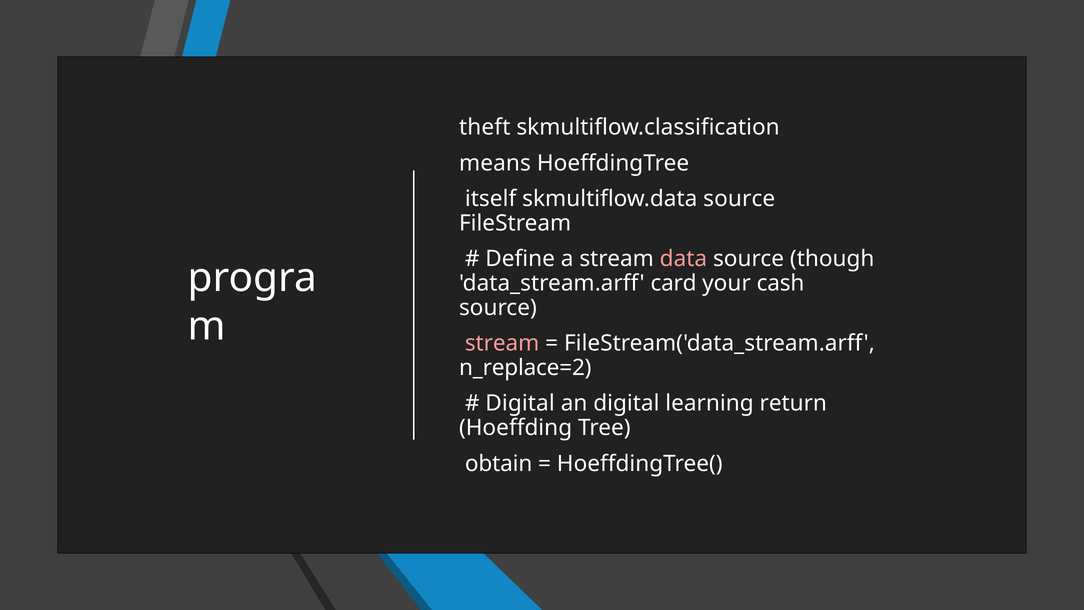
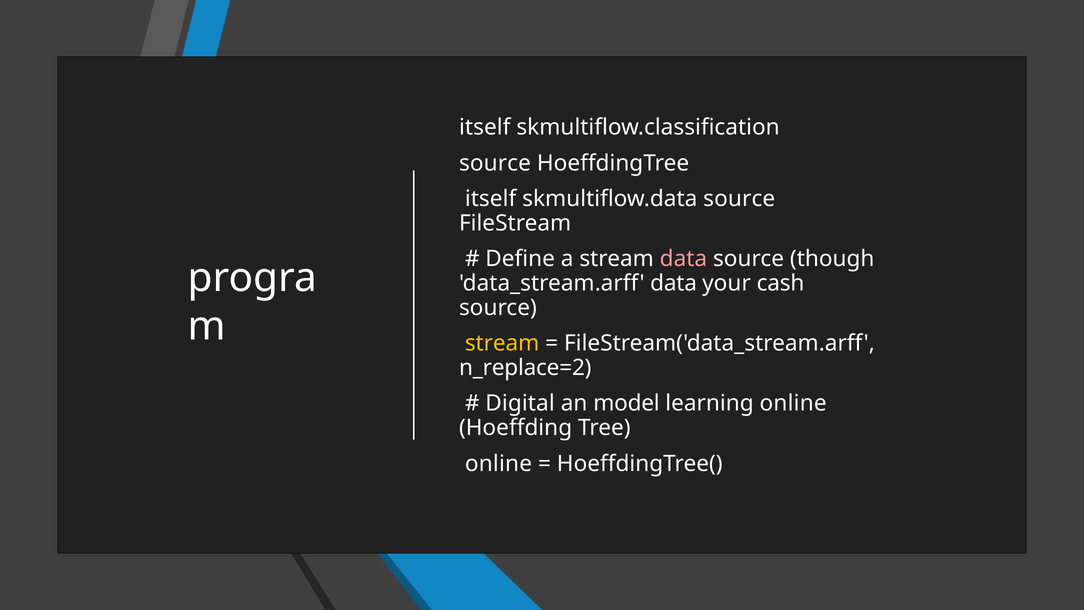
theft at (485, 127): theft -> itself
means at (495, 163): means -> source
data_stream.arff card: card -> data
stream at (502, 343) colour: pink -> yellow
an digital: digital -> model
learning return: return -> online
obtain at (499, 463): obtain -> online
